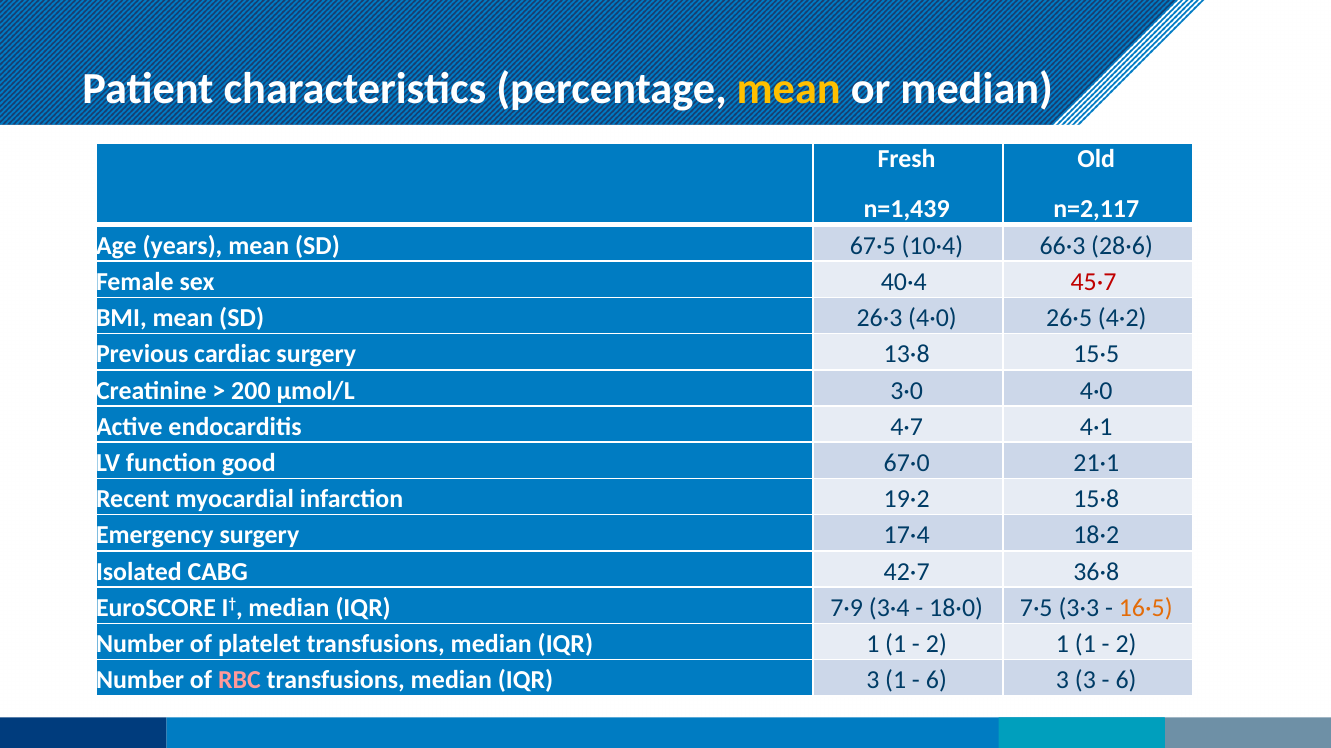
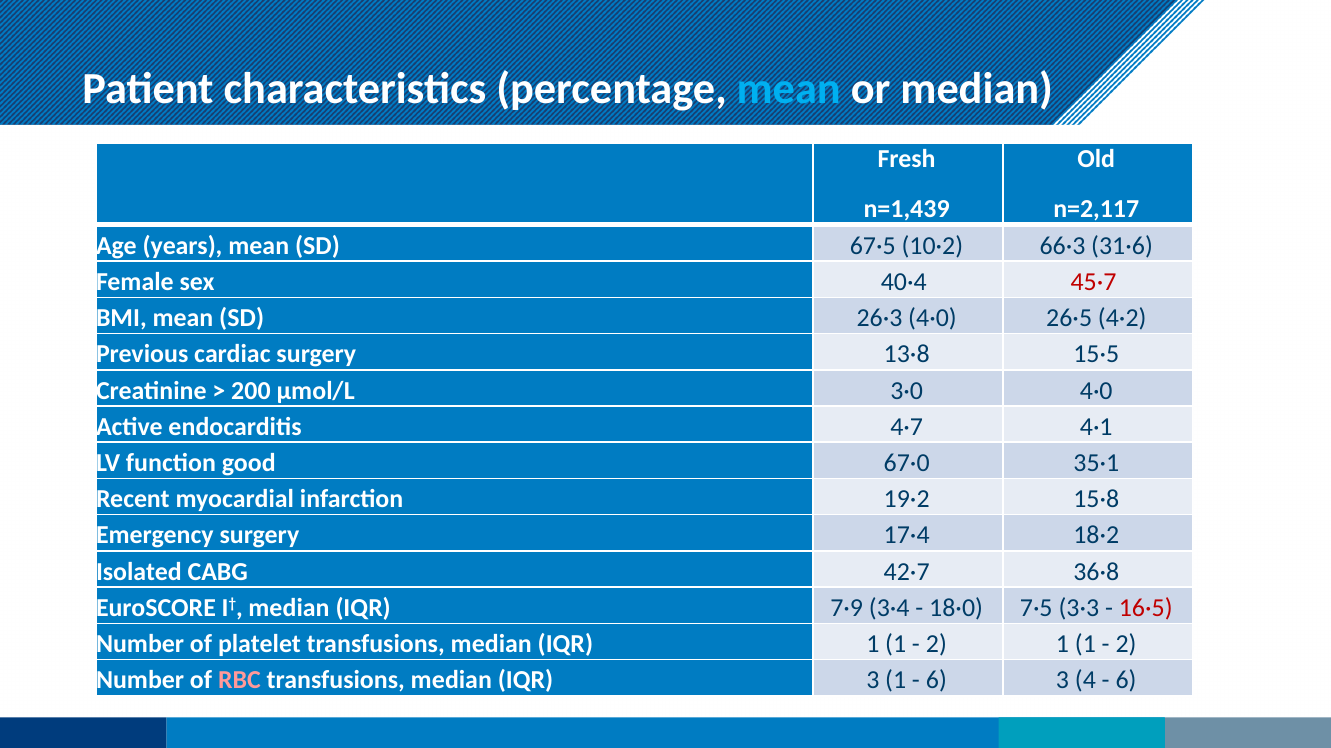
mean at (789, 89) colour: yellow -> light blue
10·4: 10·4 -> 10·2
28·6: 28·6 -> 31·6
21·1: 21·1 -> 35·1
16·5 colour: orange -> red
3 3: 3 -> 4
